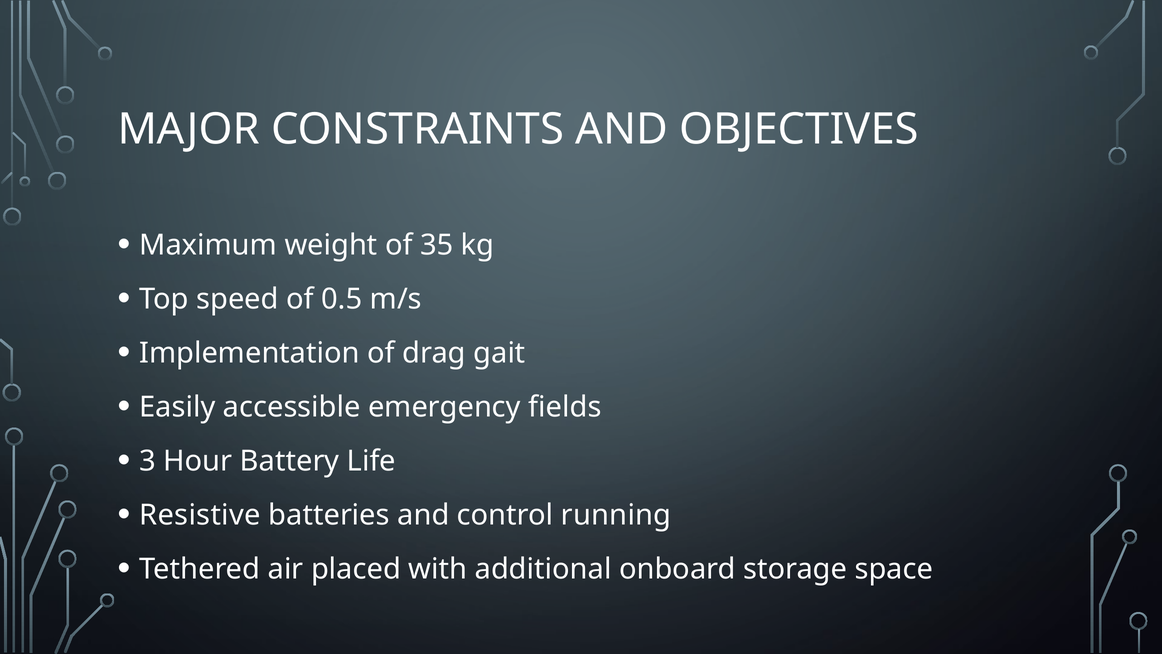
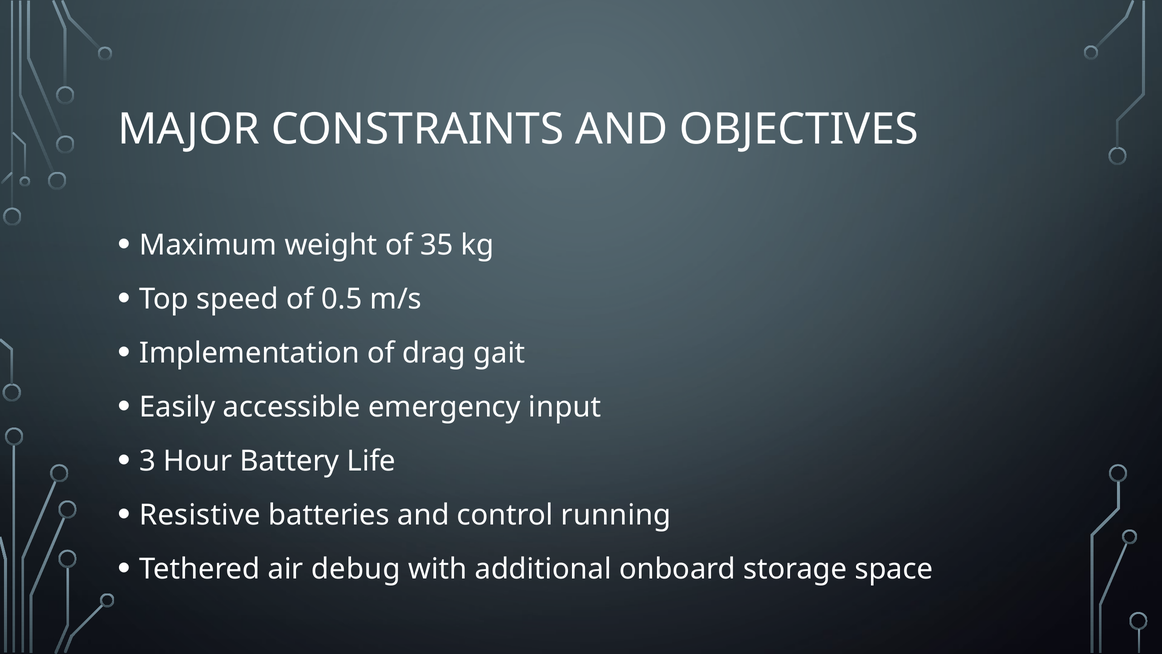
fields: fields -> input
placed: placed -> debug
